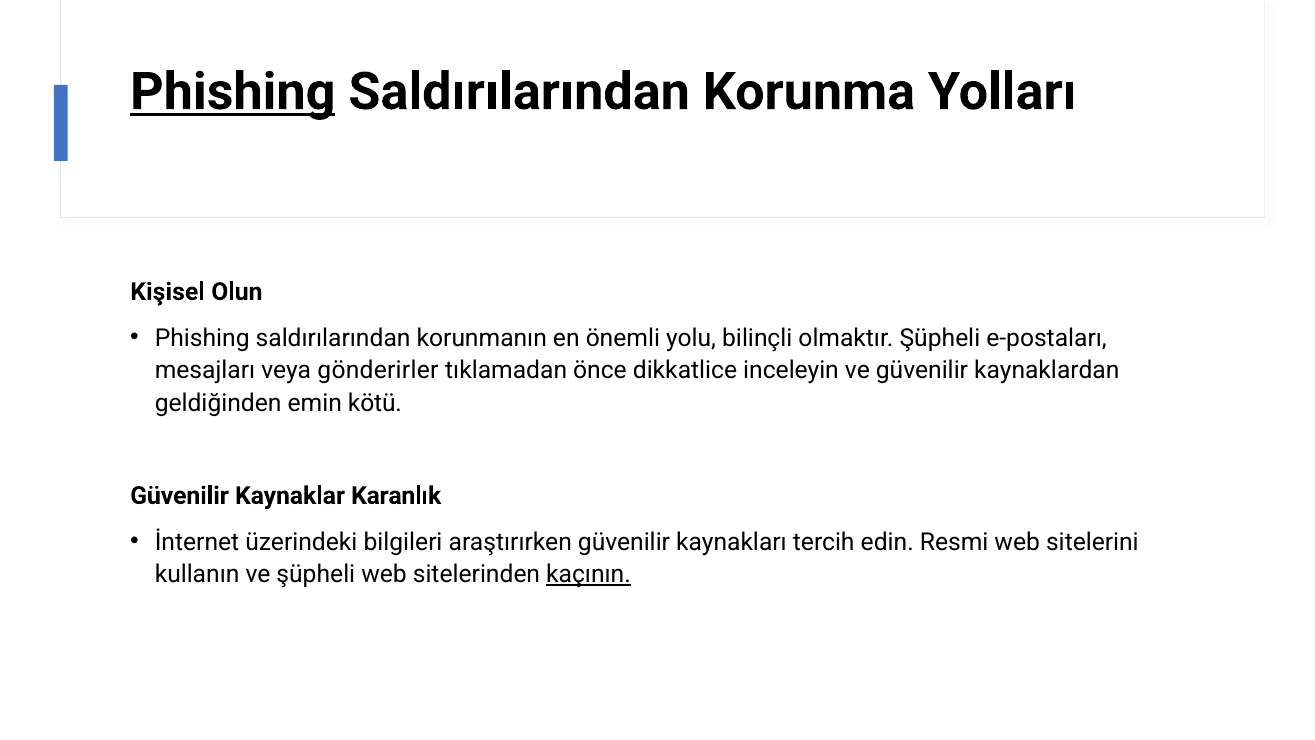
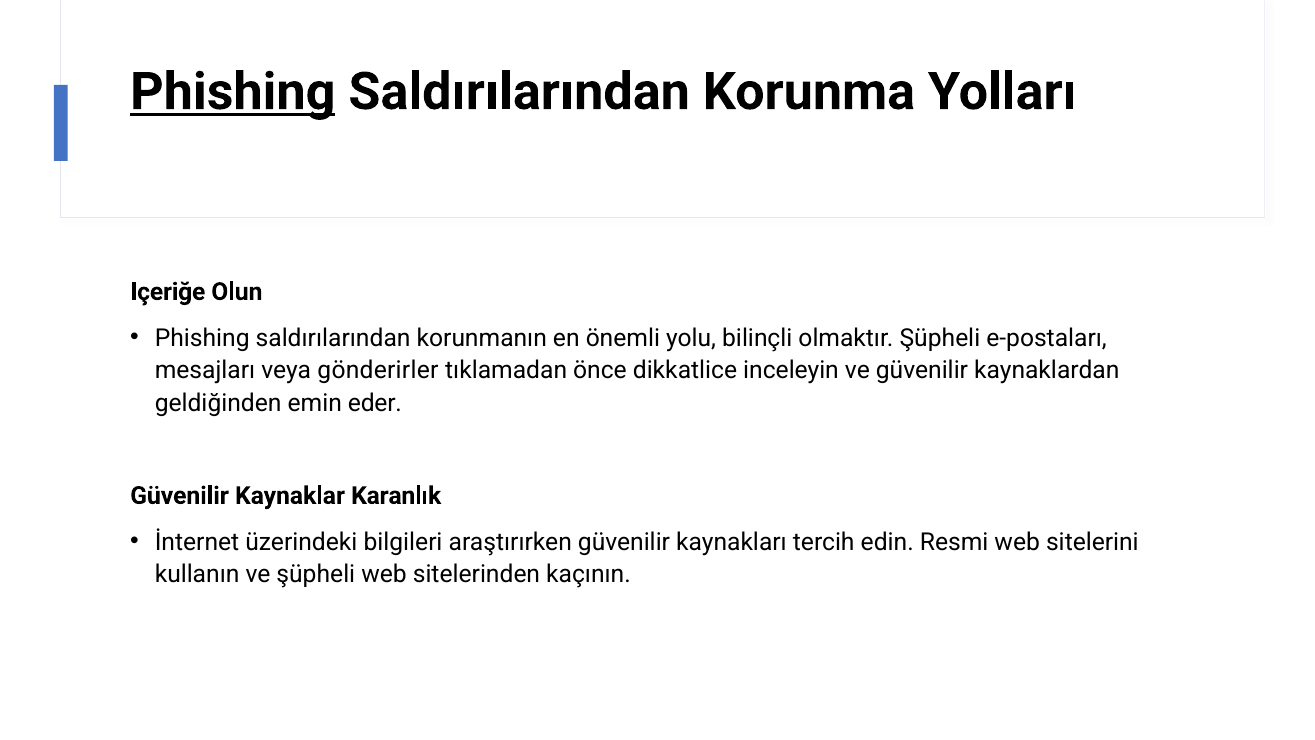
Kişisel: Kişisel -> Içeriğe
kötü: kötü -> eder
kaçının underline: present -> none
